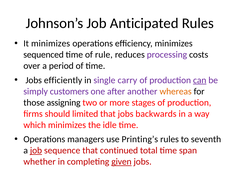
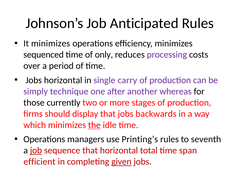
rule: rule -> only
Jobs efficiently: efficiently -> horizontal
can underline: present -> none
customers: customers -> technique
whereas colour: orange -> purple
assigning: assigning -> currently
limited: limited -> display
the underline: none -> present
that continued: continued -> horizontal
whether: whether -> efficient
